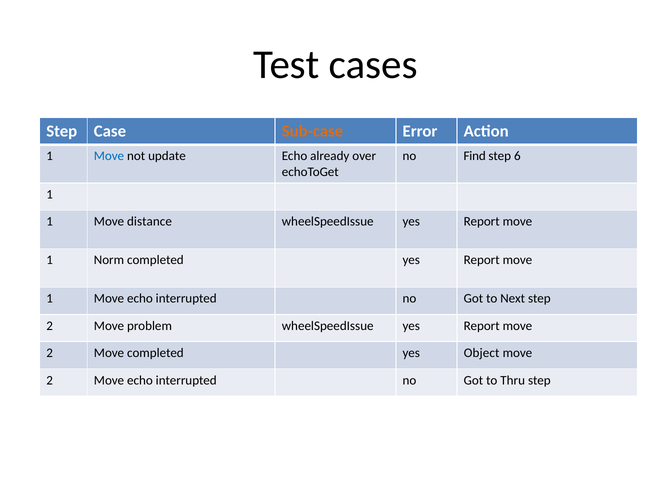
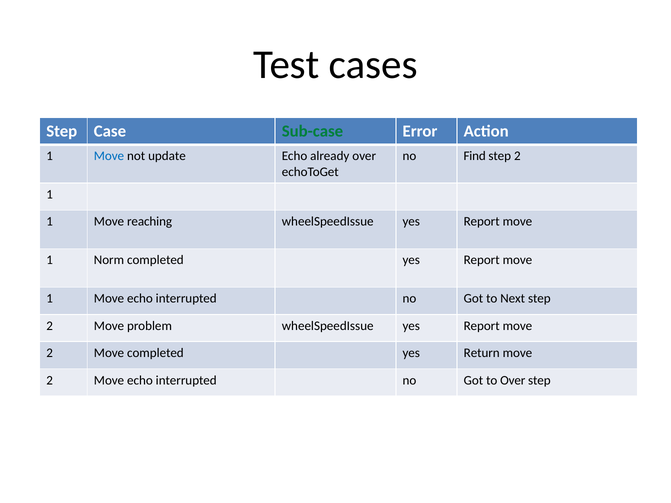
Sub-case colour: orange -> green
6 at (517, 156): 6 -> 2
distance: distance -> reaching
Object: Object -> Return
to Thru: Thru -> Over
